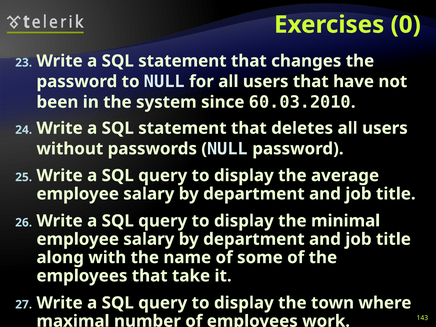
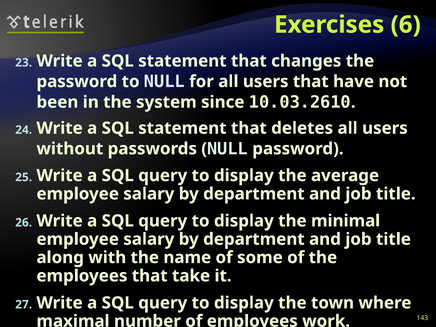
0: 0 -> 6
60.03.2010: 60.03.2010 -> 10.03.2610
